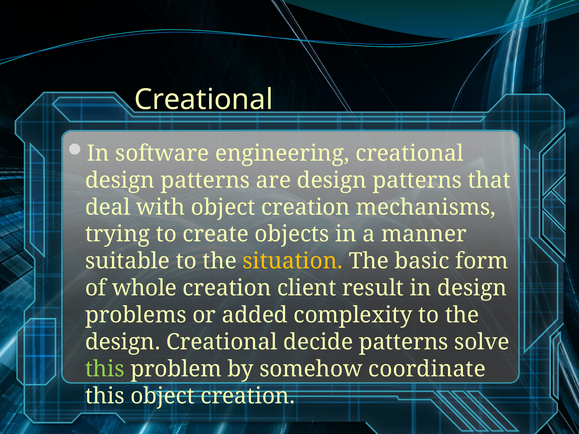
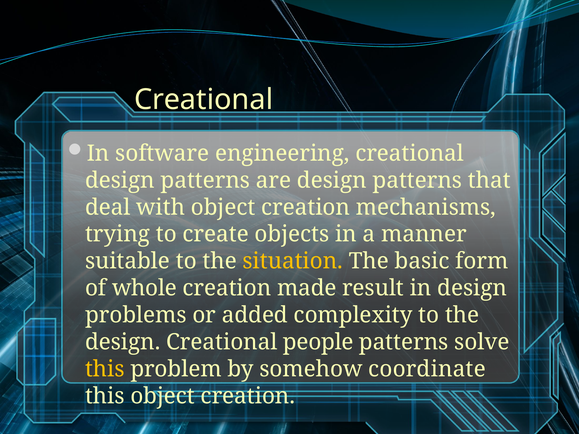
client: client -> made
decide: decide -> people
this at (105, 369) colour: light green -> yellow
